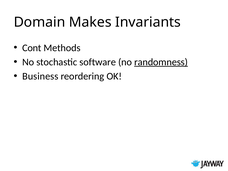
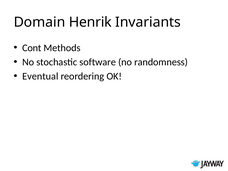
Makes: Makes -> Henrik
randomness underline: present -> none
Business: Business -> Eventual
